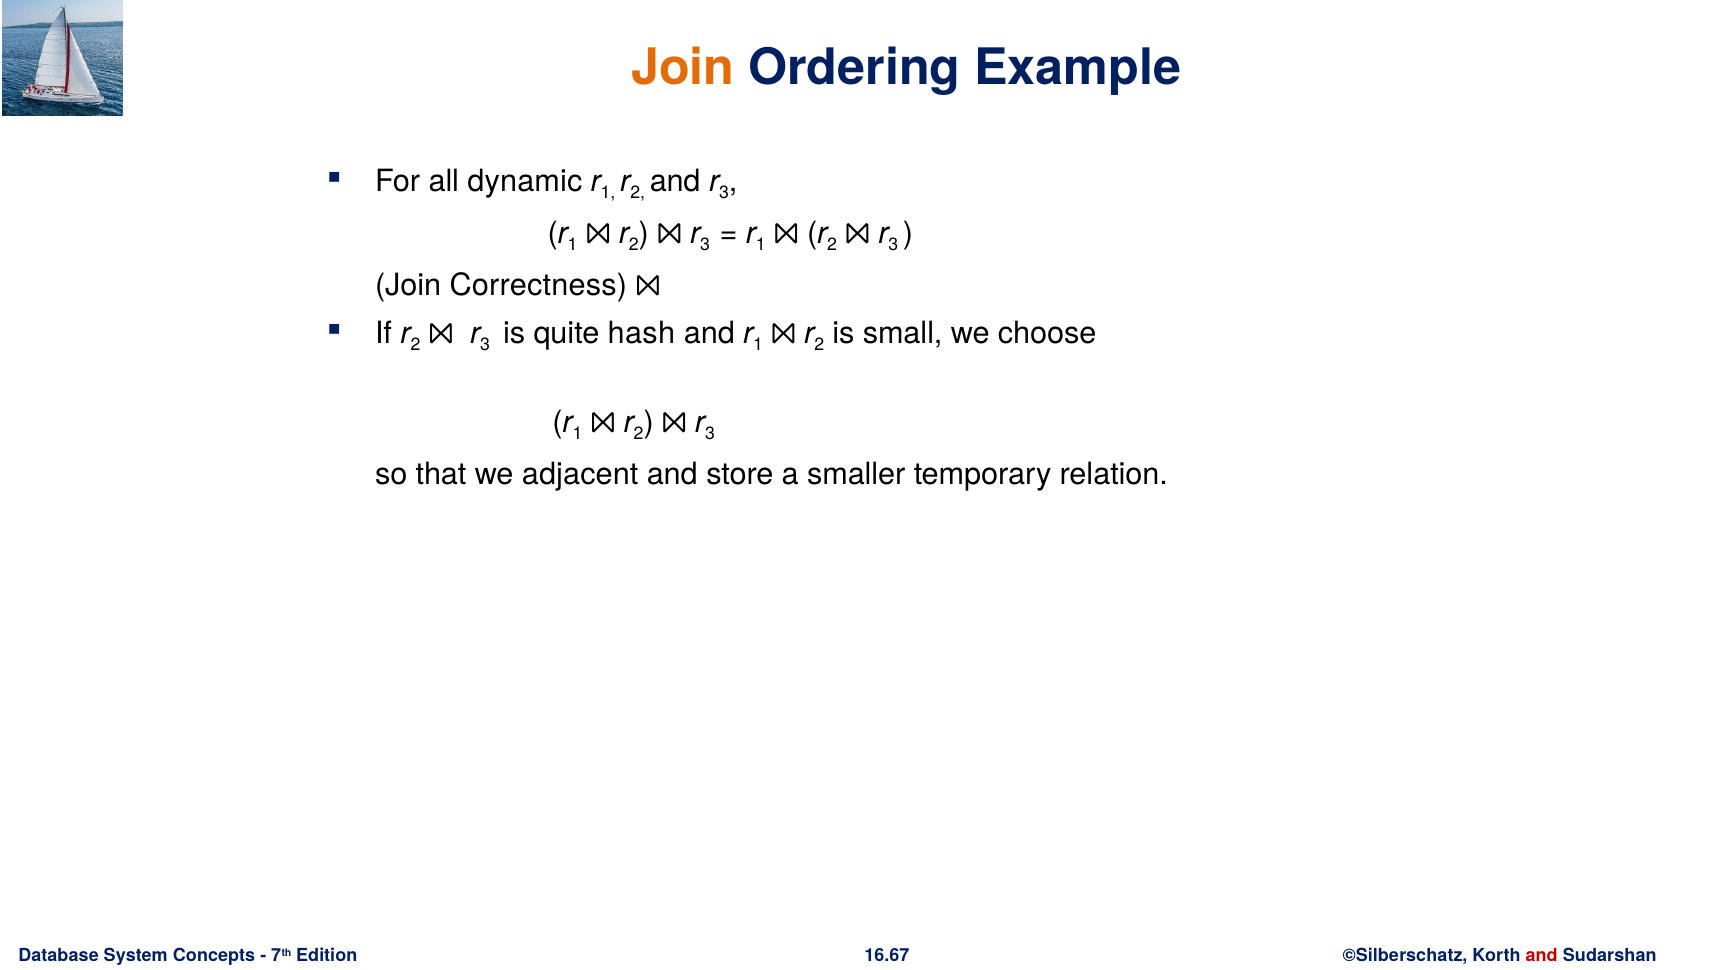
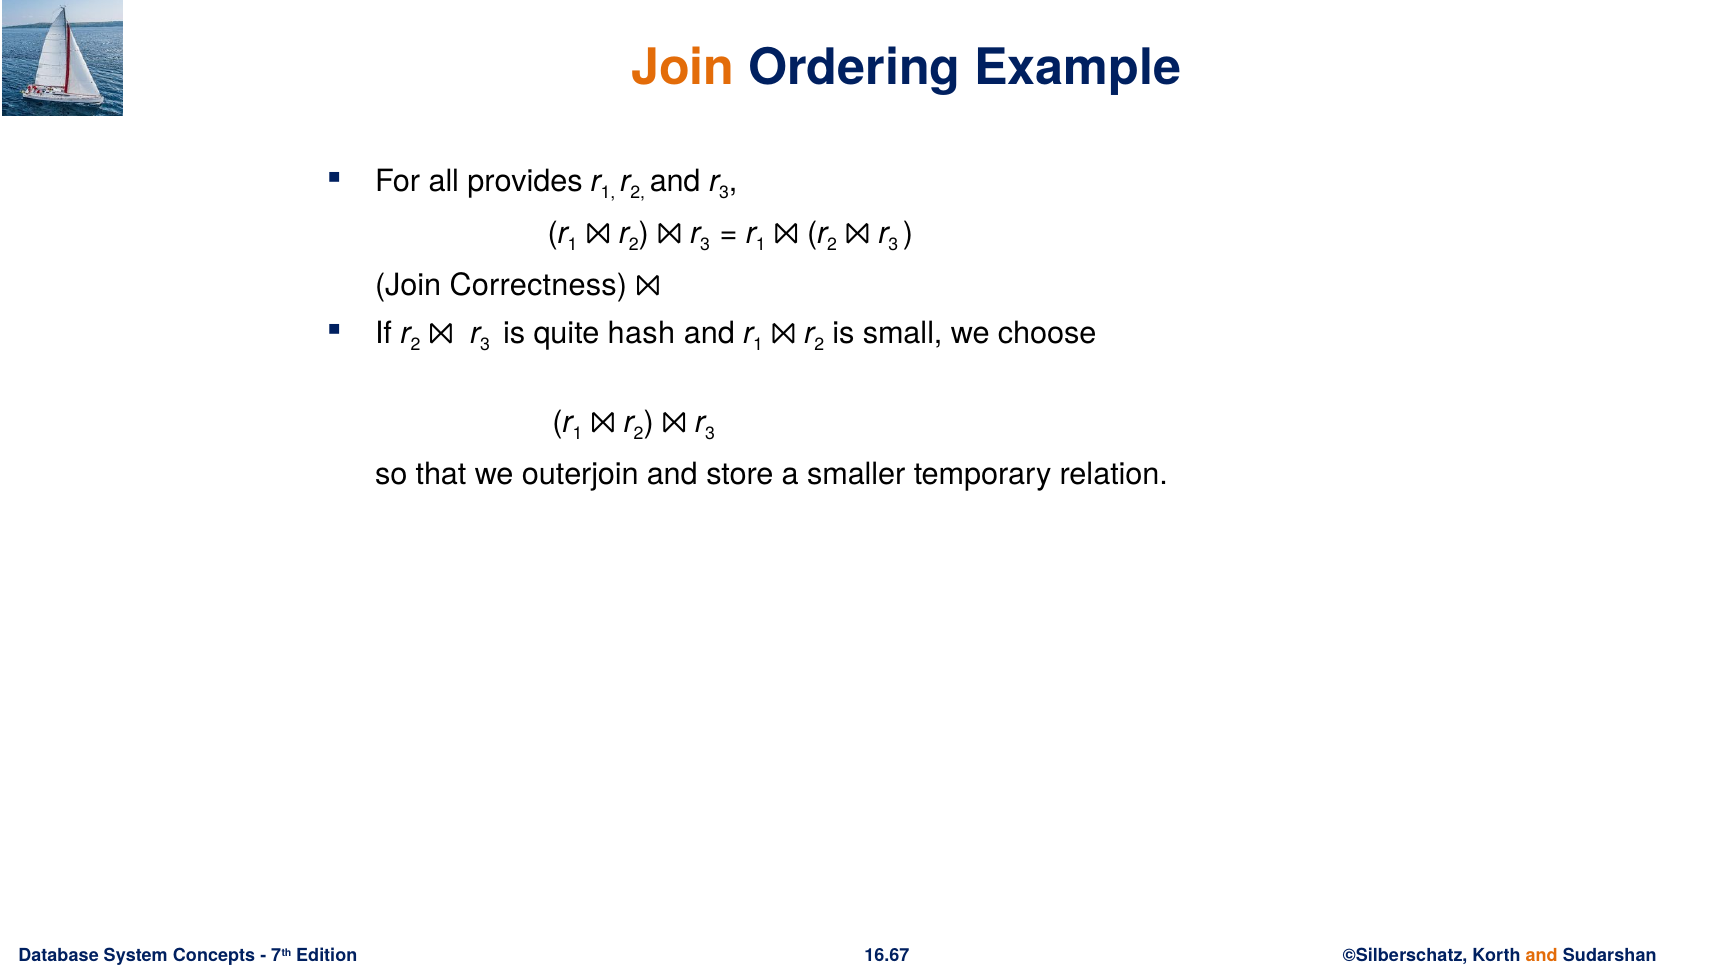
dynamic: dynamic -> provides
adjacent: adjacent -> outerjoin
and at (1542, 956) colour: red -> orange
